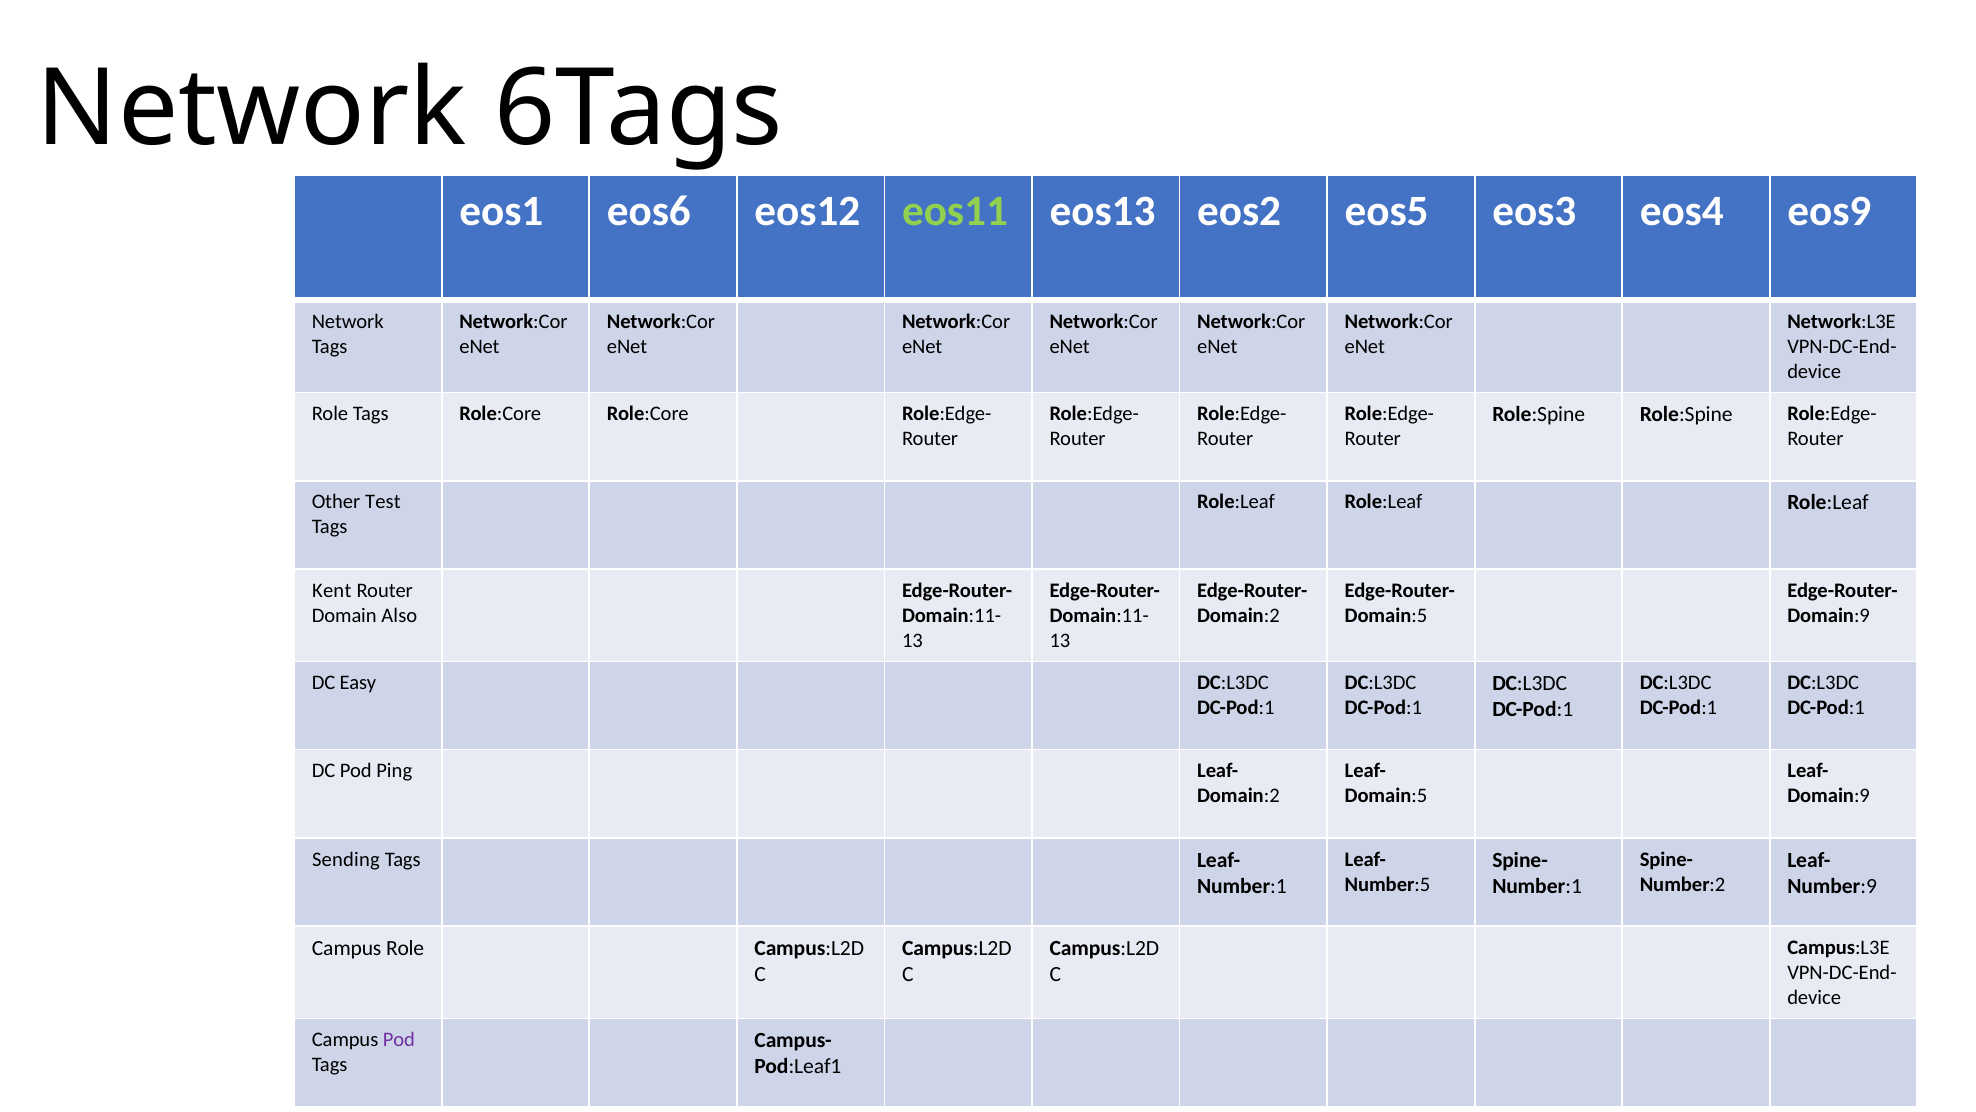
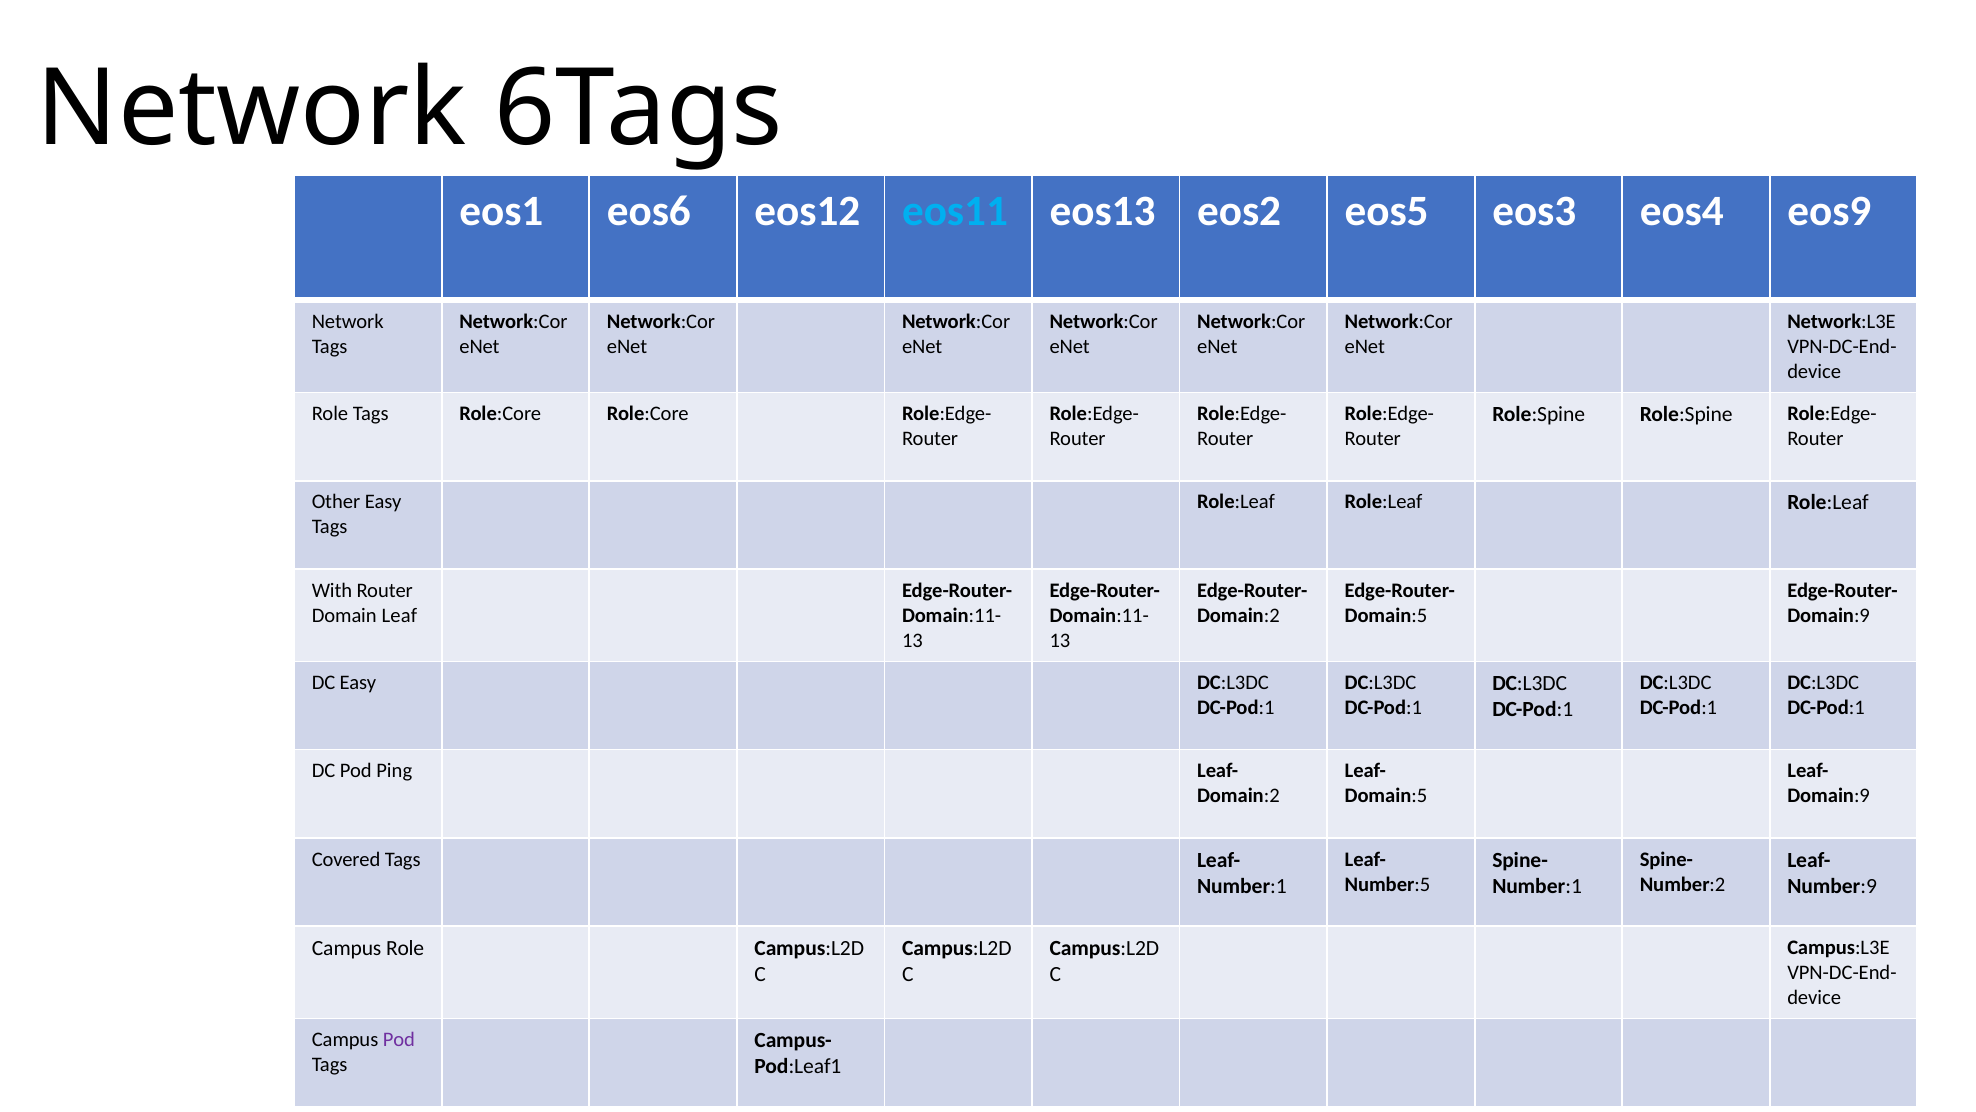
eos11 colour: light green -> light blue
Other Test: Test -> Easy
Kent: Kent -> With
Also: Also -> Leaf
Sending: Sending -> Covered
